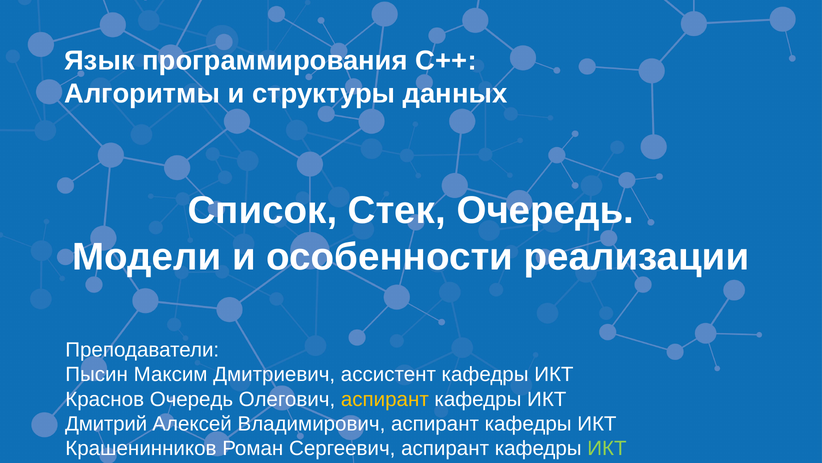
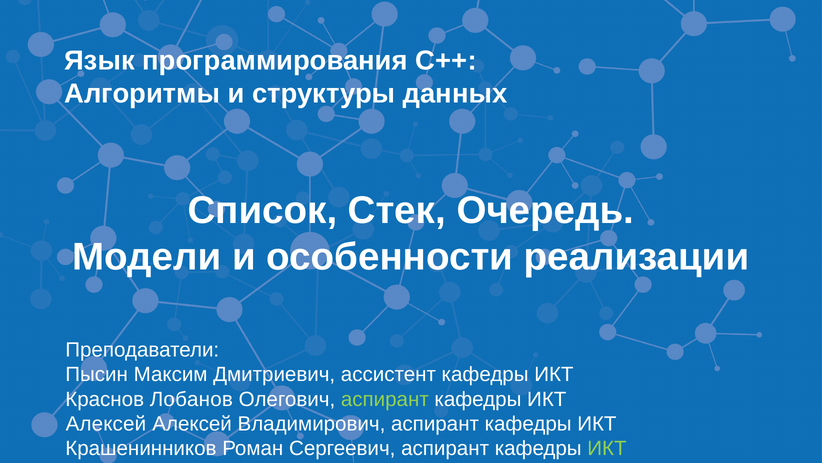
Краснов Очередь: Очередь -> Лобанов
аспирант at (385, 399) colour: yellow -> light green
Дмитрий at (106, 423): Дмитрий -> Алексей
